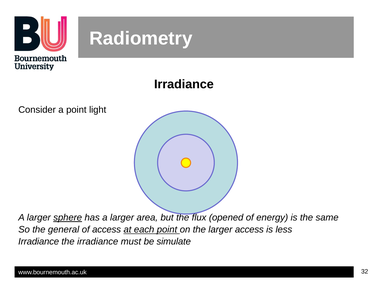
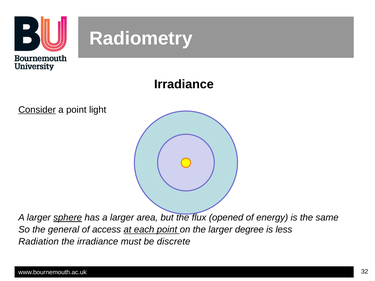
Consider underline: none -> present
larger access: access -> degree
Irradiance at (39, 242): Irradiance -> Radiation
simulate: simulate -> discrete
